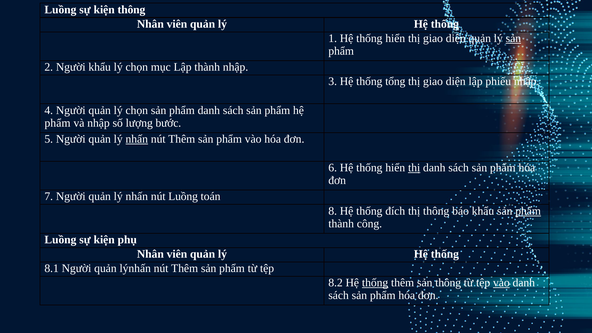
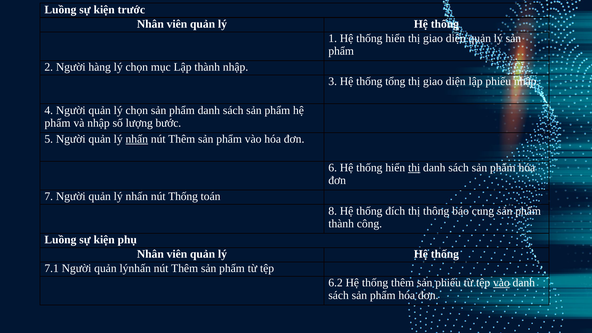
kiện thông: thông -> trước
sản at (513, 38) underline: present -> none
Người khẩu: khẩu -> hàng
nút Luồng: Luồng -> Thống
báo khẩu: khẩu -> cung
phẩm at (528, 211) underline: present -> none
8.1: 8.1 -> 7.1
8.2: 8.2 -> 6.2
thống at (375, 283) underline: present -> none
sản thông: thông -> phiếu
